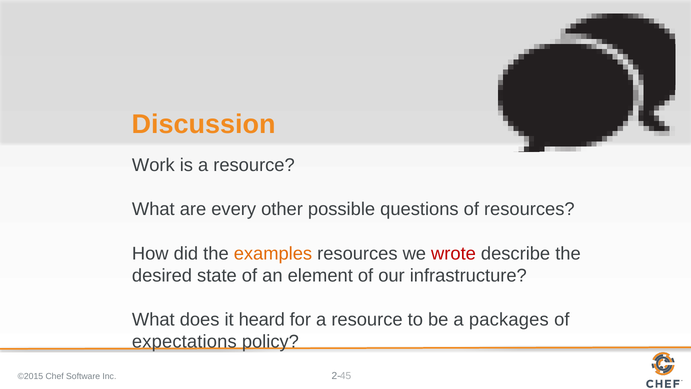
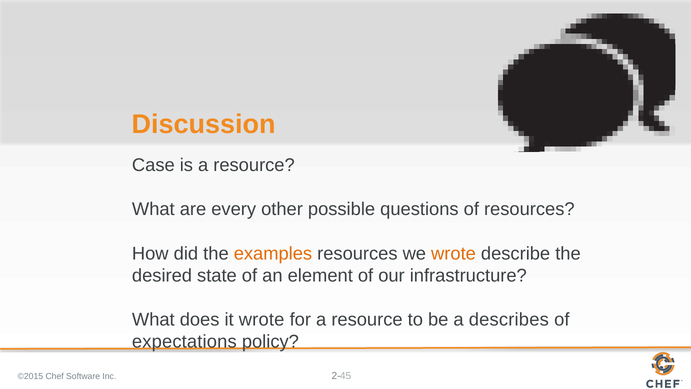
Work: Work -> Case
wrote at (454, 253) colour: red -> orange
it heard: heard -> wrote
packages: packages -> describes
